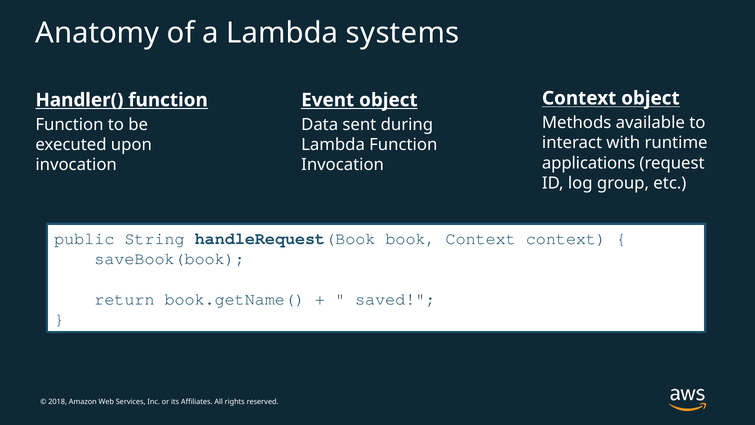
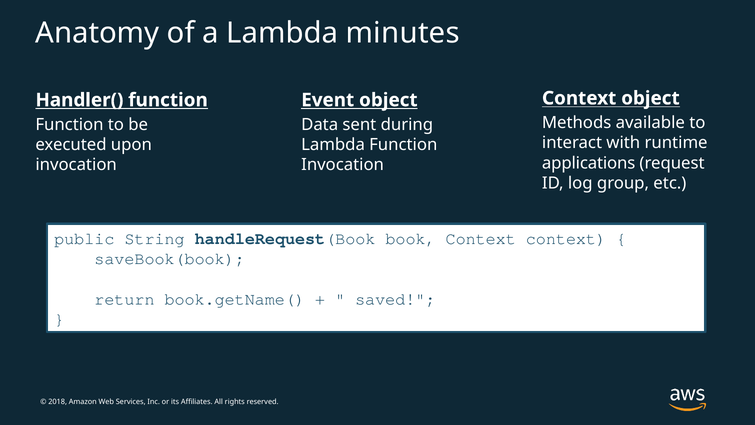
systems: systems -> minutes
